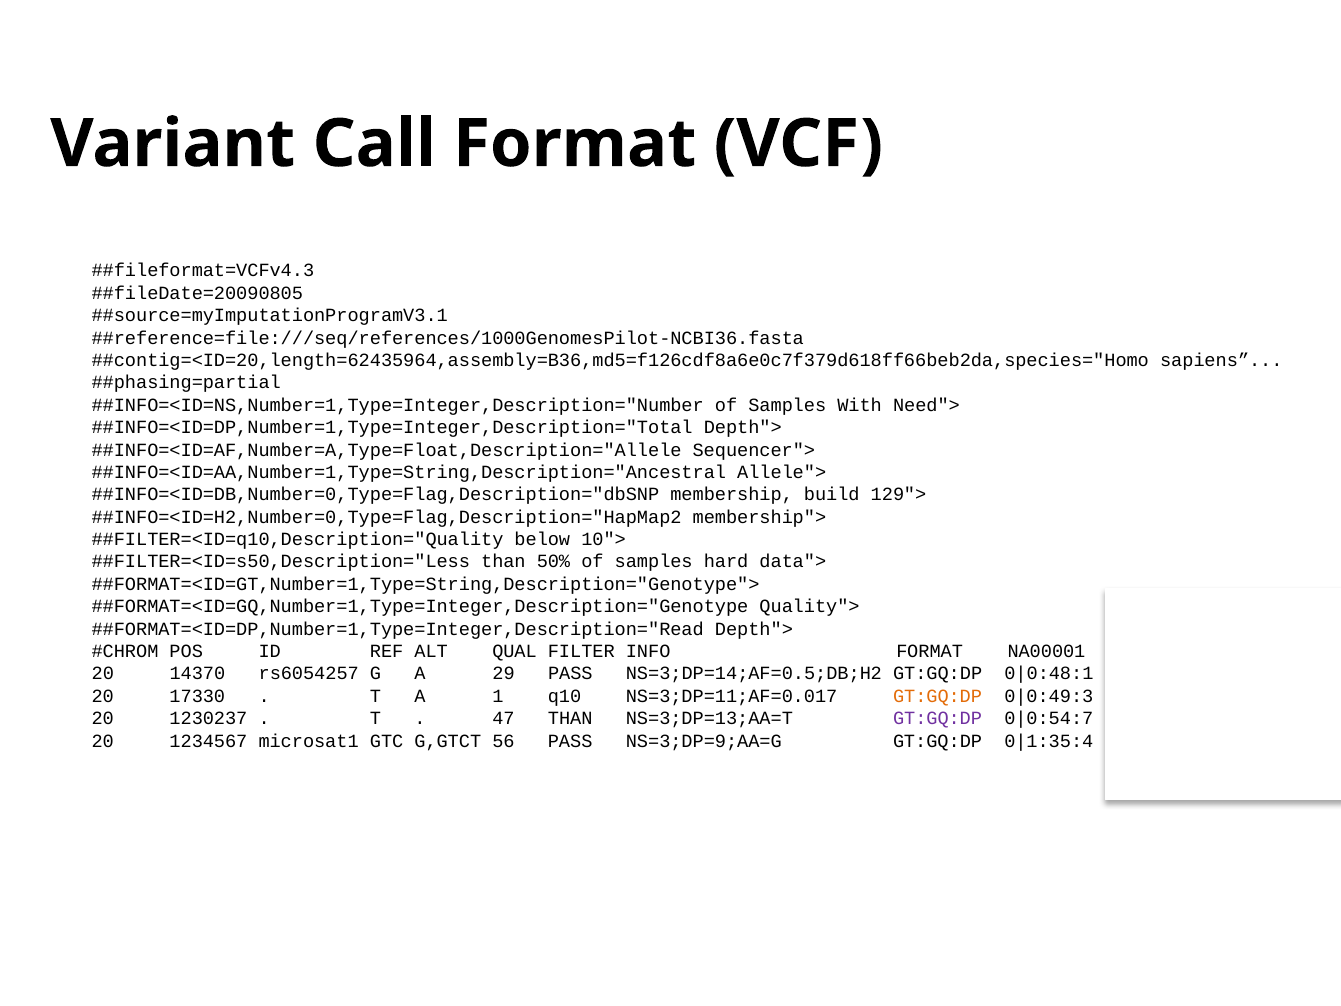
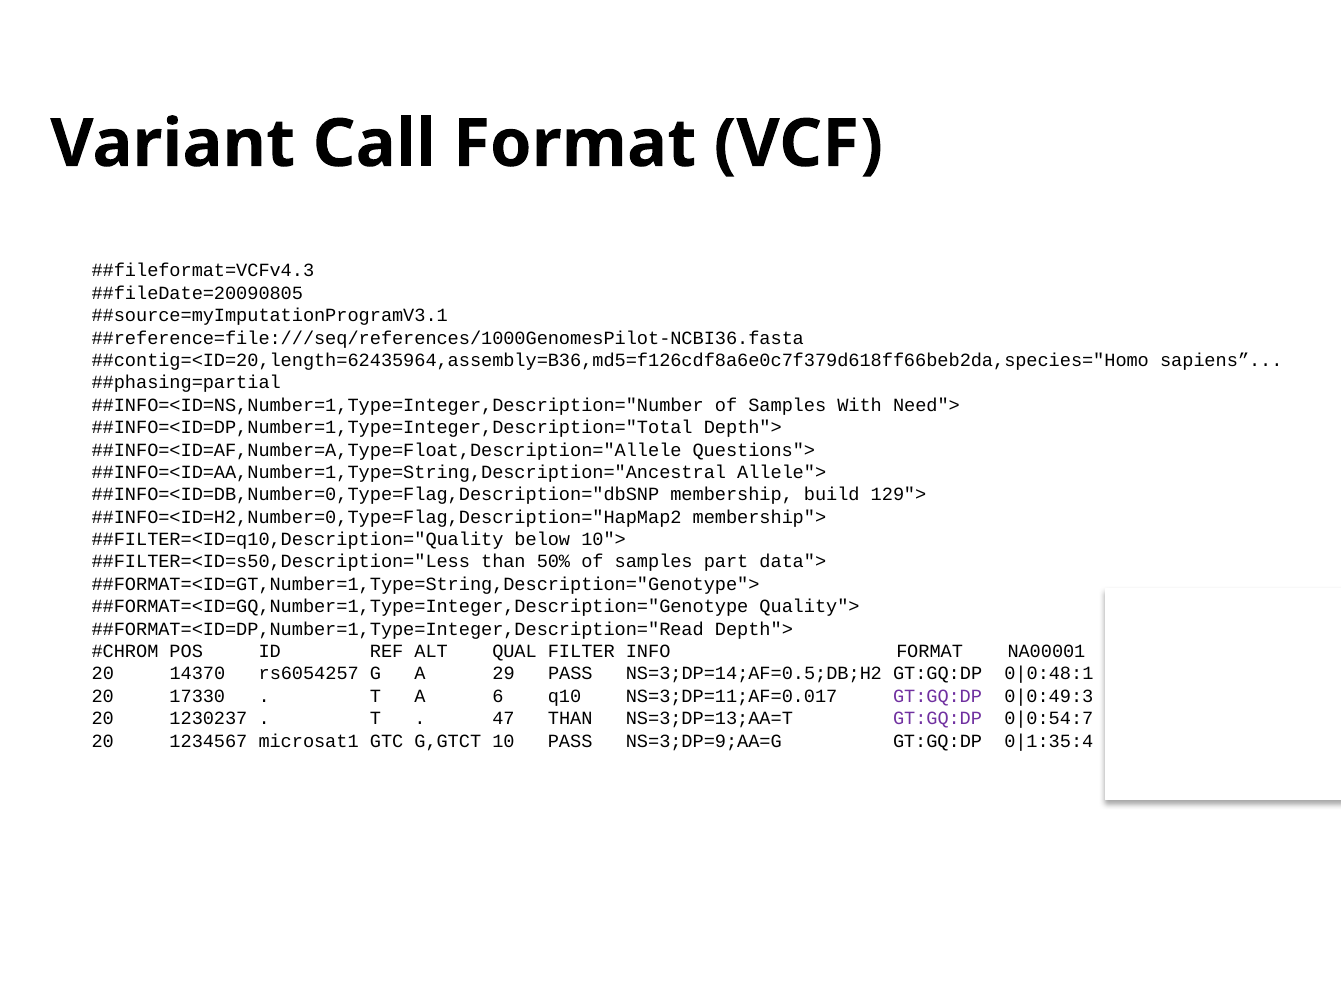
Sequencer">: Sequencer"> -> Questions">
hard: hard -> part
1: 1 -> 6
GT:GQ:DP at (938, 696) colour: orange -> purple
56: 56 -> 10
